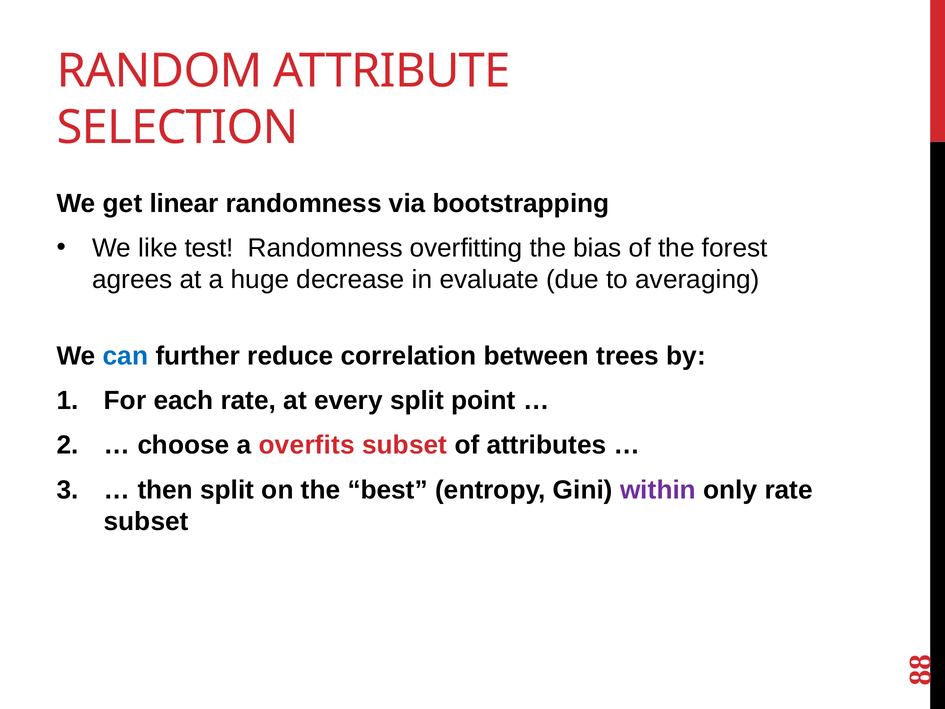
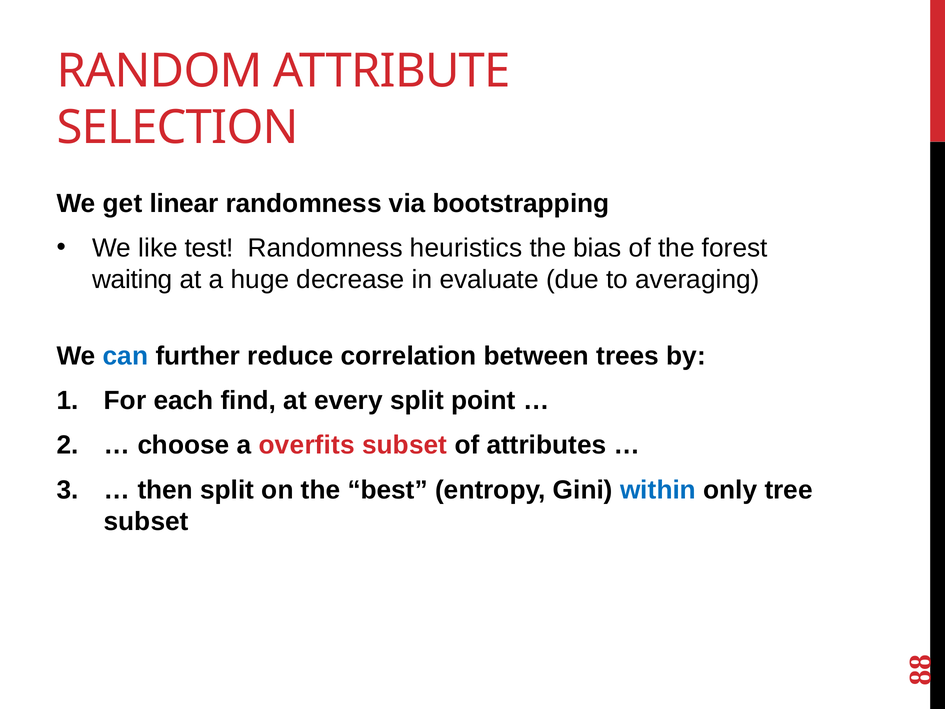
overfitting: overfitting -> heuristics
agrees: agrees -> waiting
each rate: rate -> find
within colour: purple -> blue
only rate: rate -> tree
